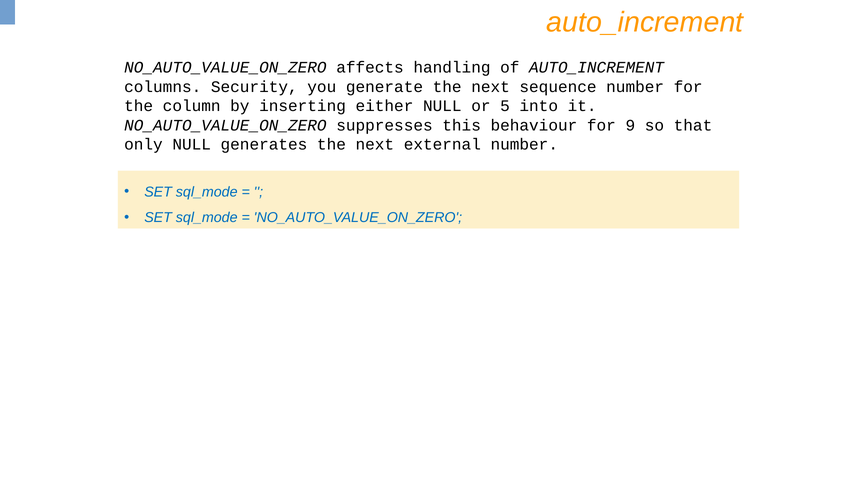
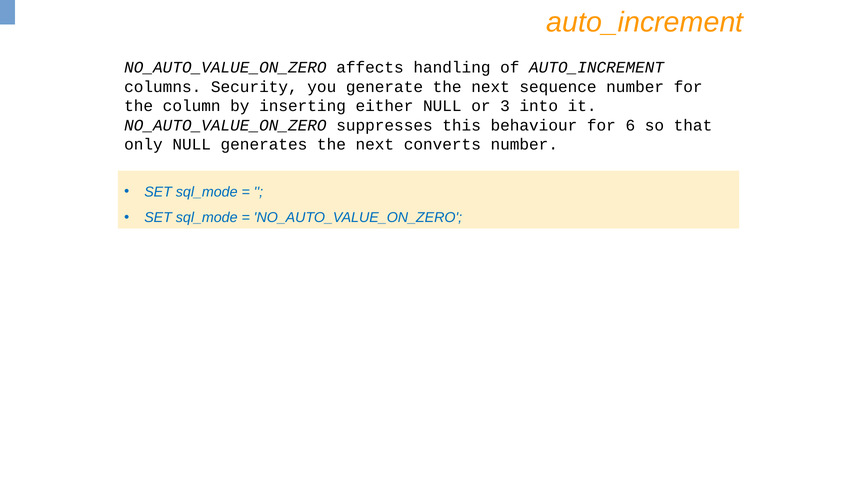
5: 5 -> 3
9: 9 -> 6
external: external -> converts
